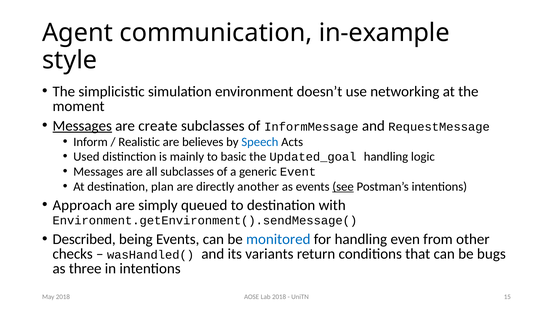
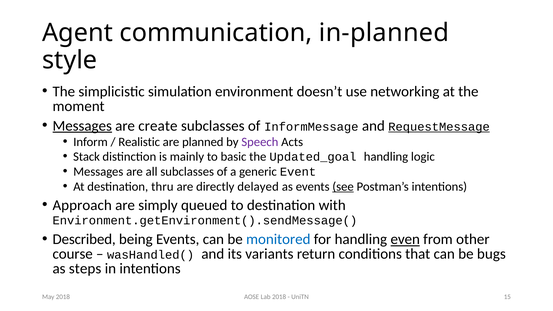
in-example: in-example -> in-planned
RequestMessage underline: none -> present
believes: believes -> planned
Speech colour: blue -> purple
Used: Used -> Stack
plan: plan -> thru
another: another -> delayed
even underline: none -> present
checks: checks -> course
three: three -> steps
